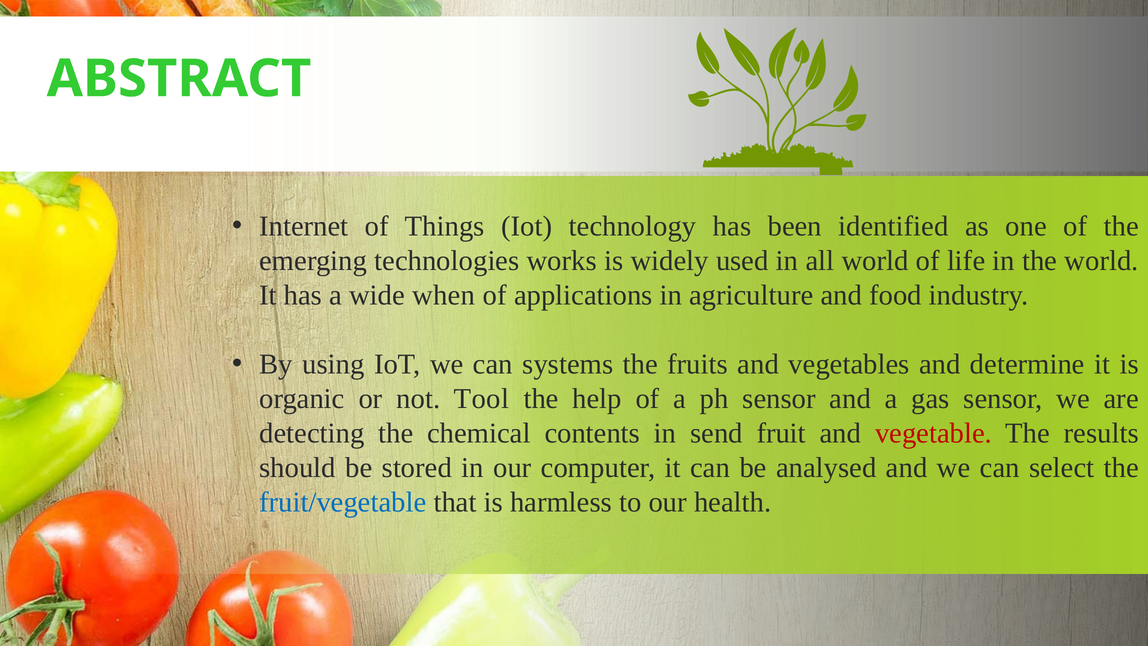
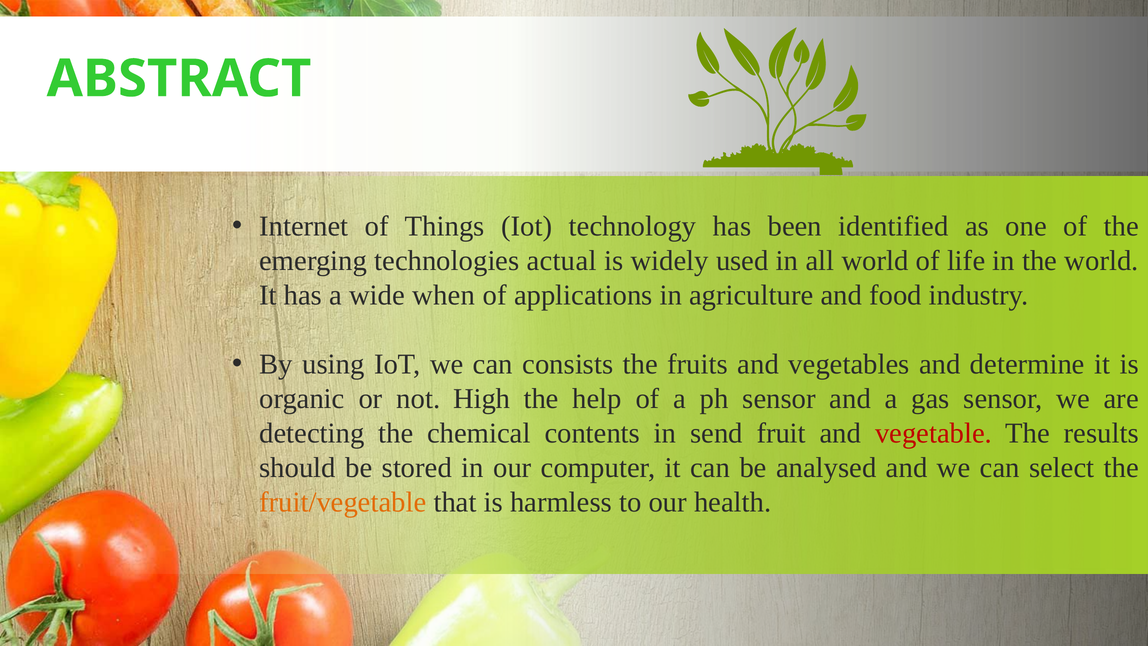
works: works -> actual
systems: systems -> consists
Tool: Tool -> High
fruit/vegetable colour: blue -> orange
